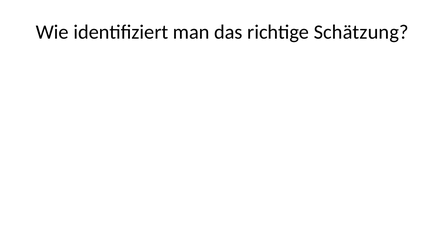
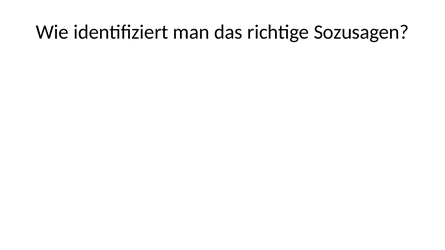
Schätzung: Schätzung -> Sozusagen
